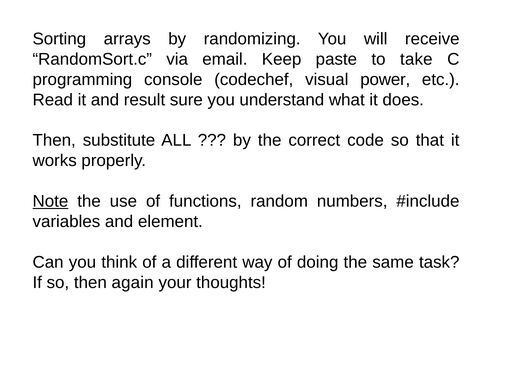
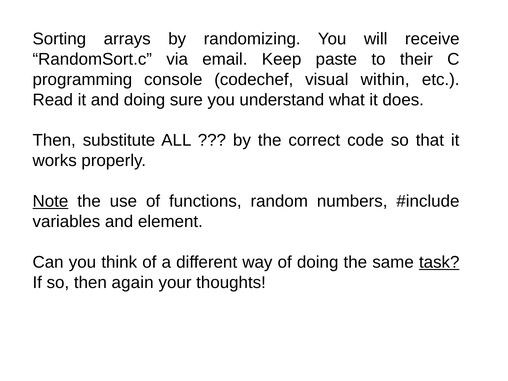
take: take -> their
power: power -> within
and result: result -> doing
task underline: none -> present
